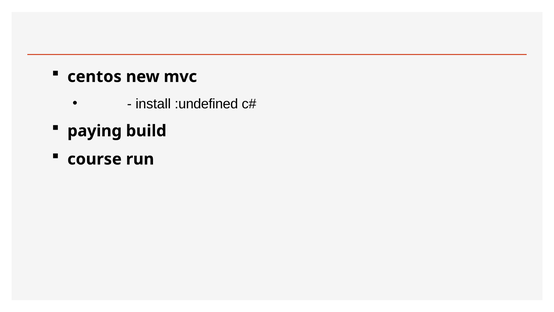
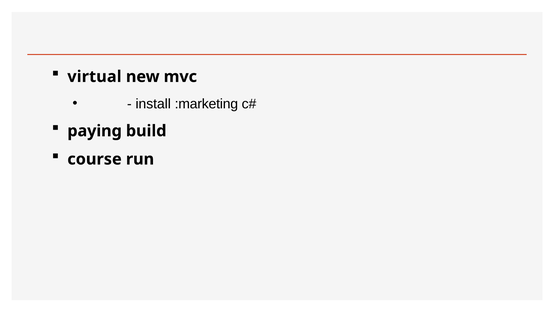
centos: centos -> virtual
:undefined: :undefined -> :marketing
